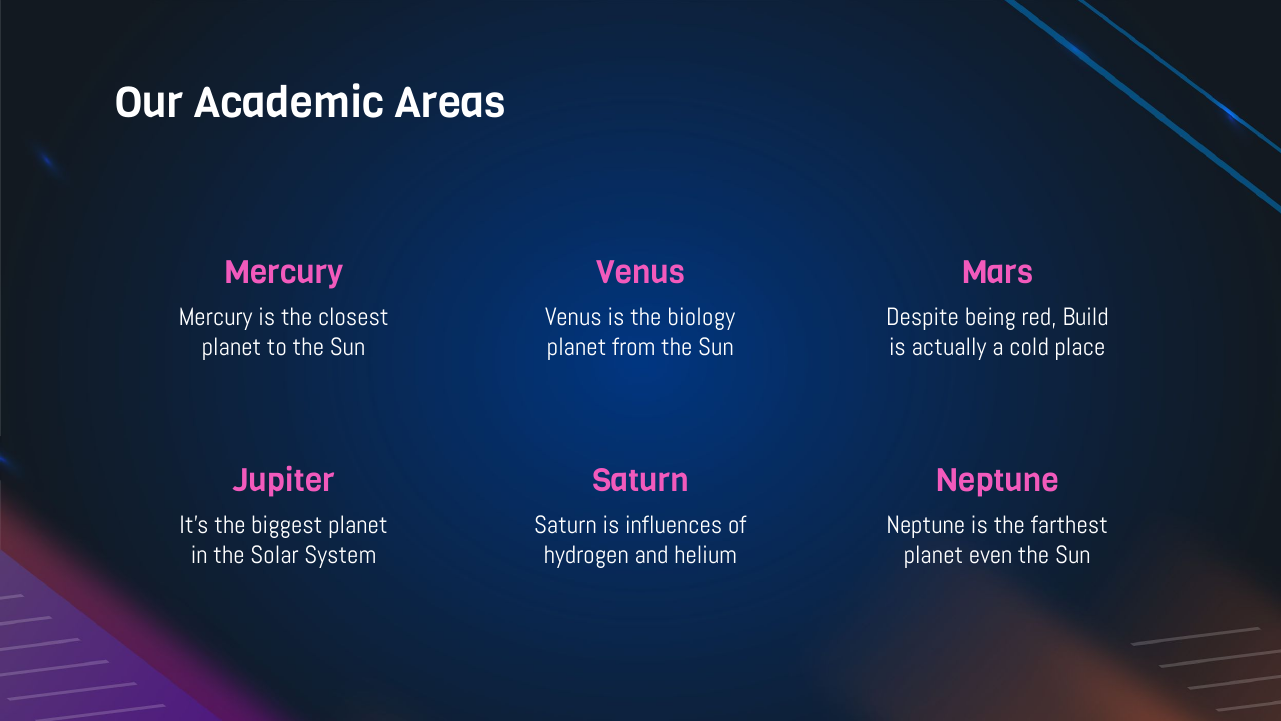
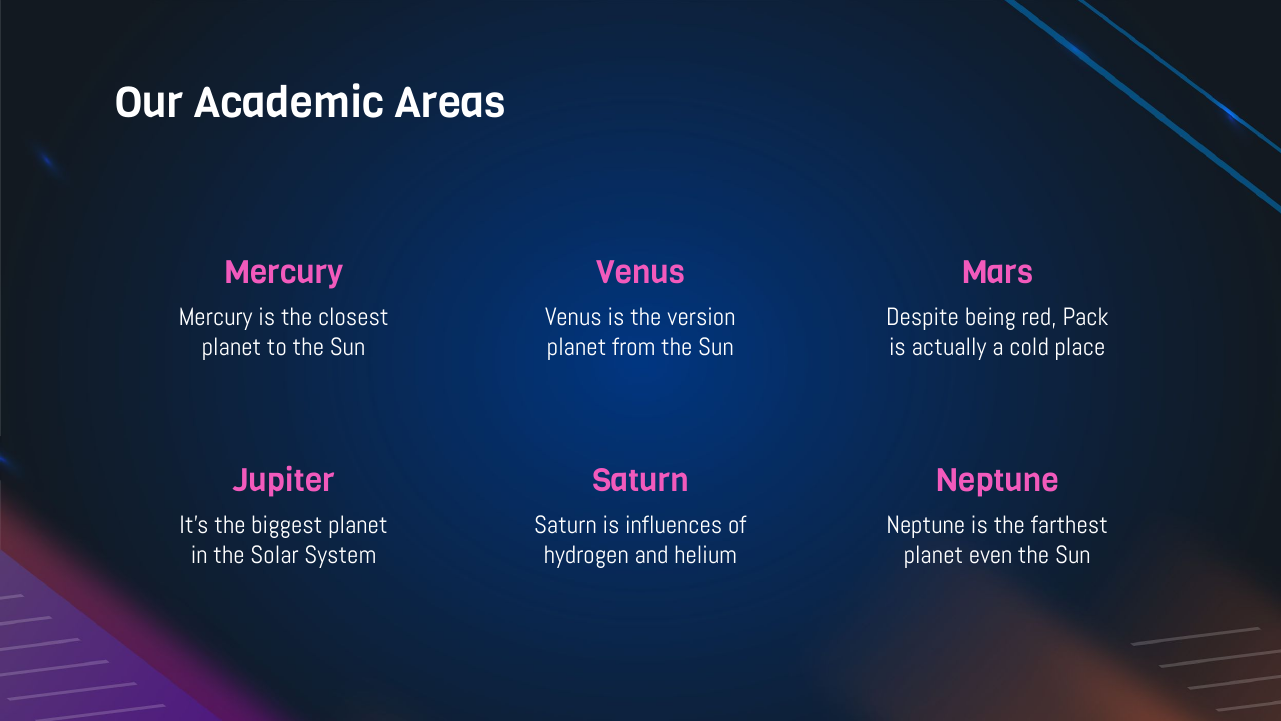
biology: biology -> version
Build: Build -> Pack
